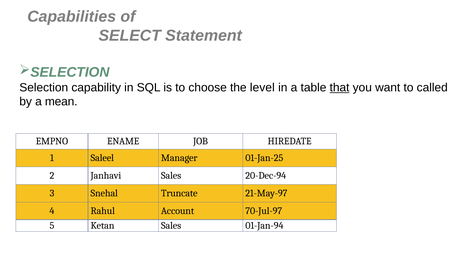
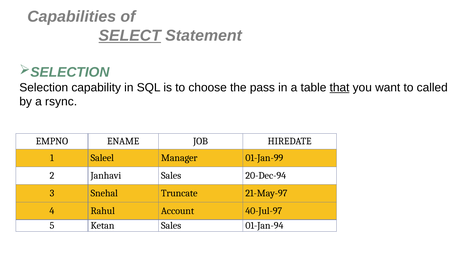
SELECT underline: none -> present
level: level -> pass
mean: mean -> rsync
01-Jan-25: 01-Jan-25 -> 01-Jan-99
70-Jul-97: 70-Jul-97 -> 40-Jul-97
